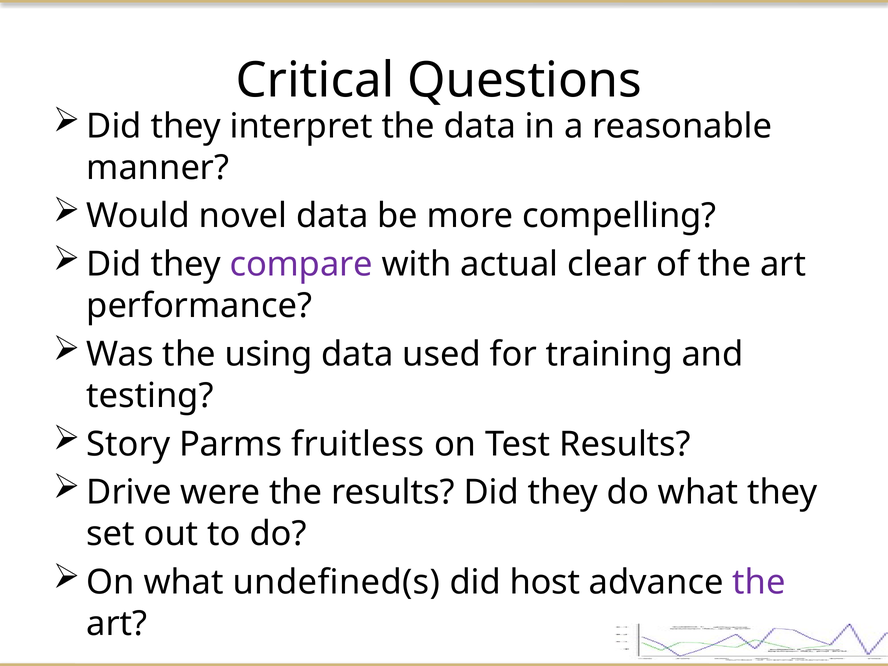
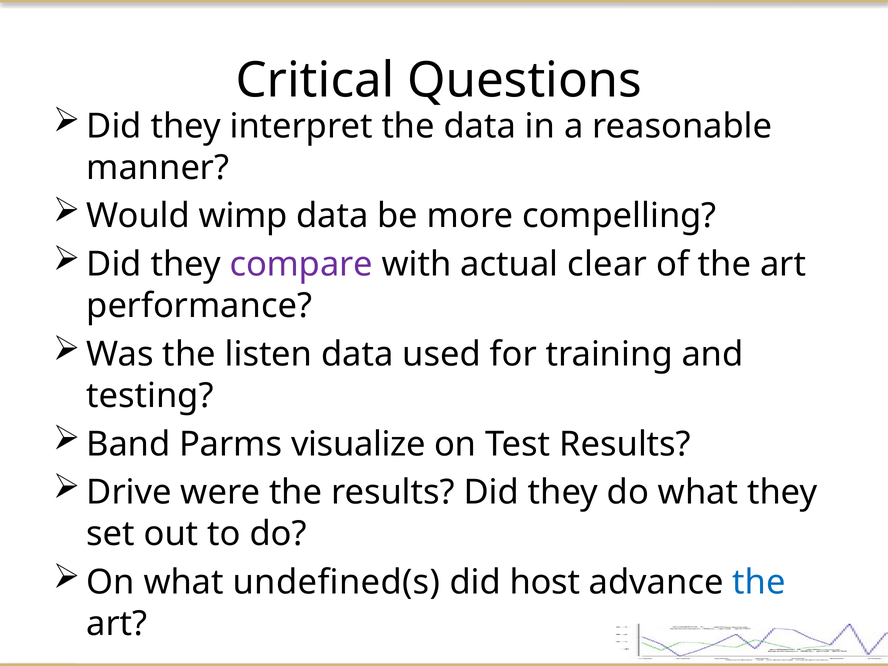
novel: novel -> wimp
using: using -> listen
Story: Story -> Band
fruitless: fruitless -> visualize
the at (759, 582) colour: purple -> blue
